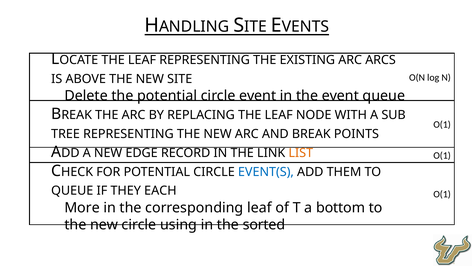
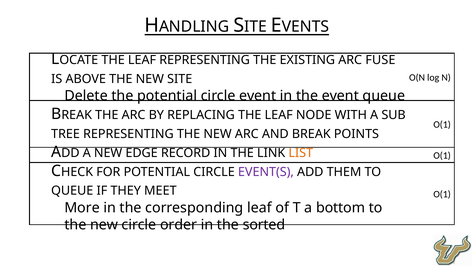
ARCS: ARCS -> FUSE
EVENT(S colour: blue -> purple
EACH: EACH -> MEET
using: using -> order
